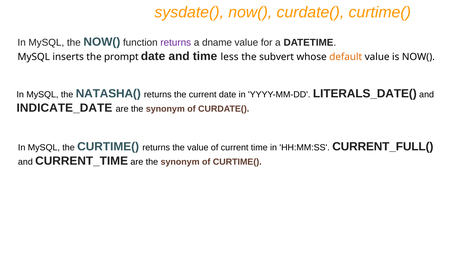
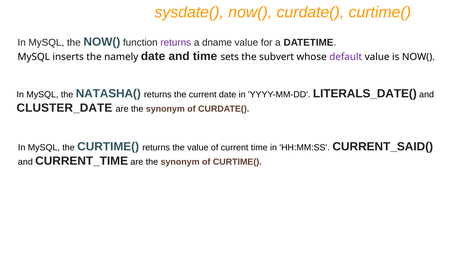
prompt: prompt -> namely
less: less -> sets
default colour: orange -> purple
INDICATE_DATE: INDICATE_DATE -> CLUSTER_DATE
CURRENT_FULL(: CURRENT_FULL( -> CURRENT_SAID(
